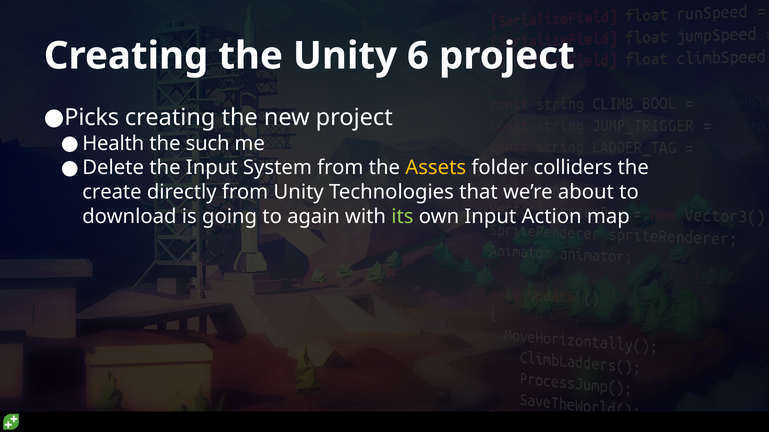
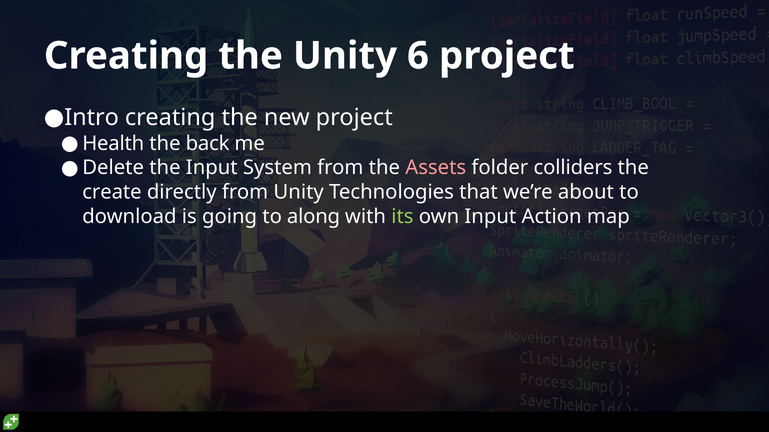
Picks: Picks -> Intro
such: such -> back
Assets colour: yellow -> pink
again: again -> along
